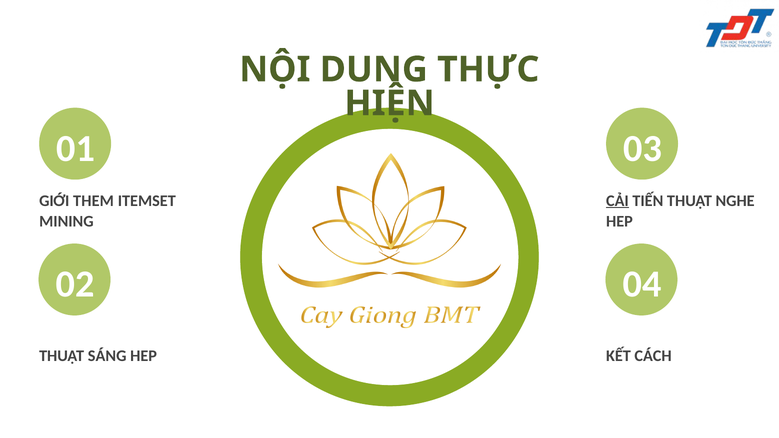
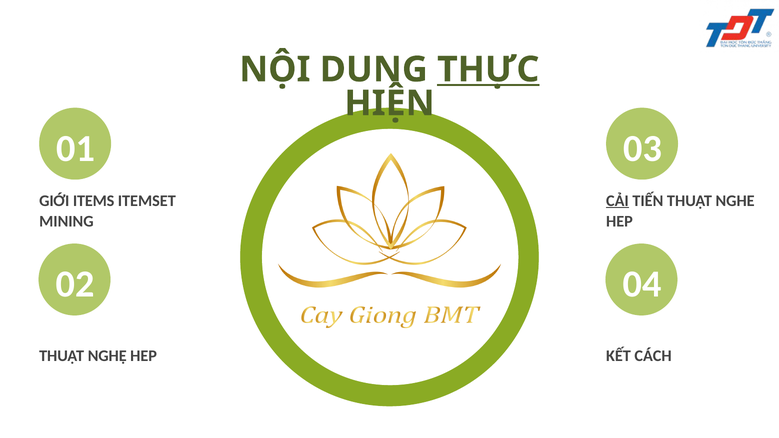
THỰC underline: none -> present
THEM: THEM -> ITEMS
SÁNG: SÁNG -> NGHỆ
